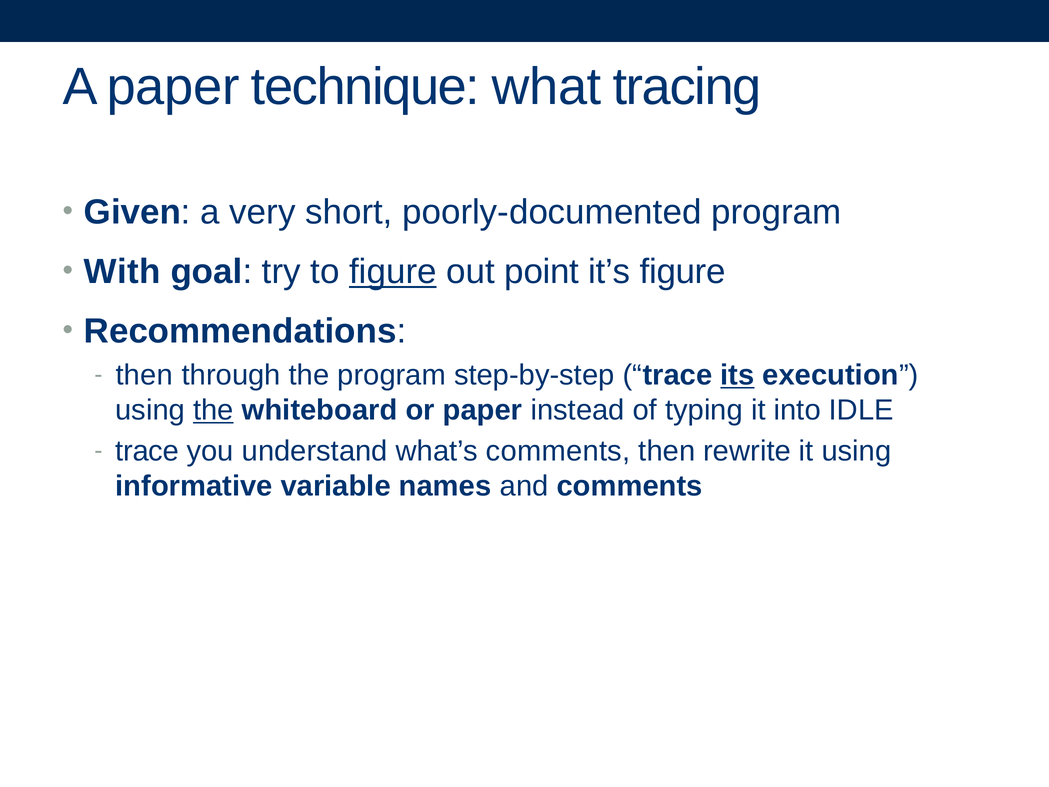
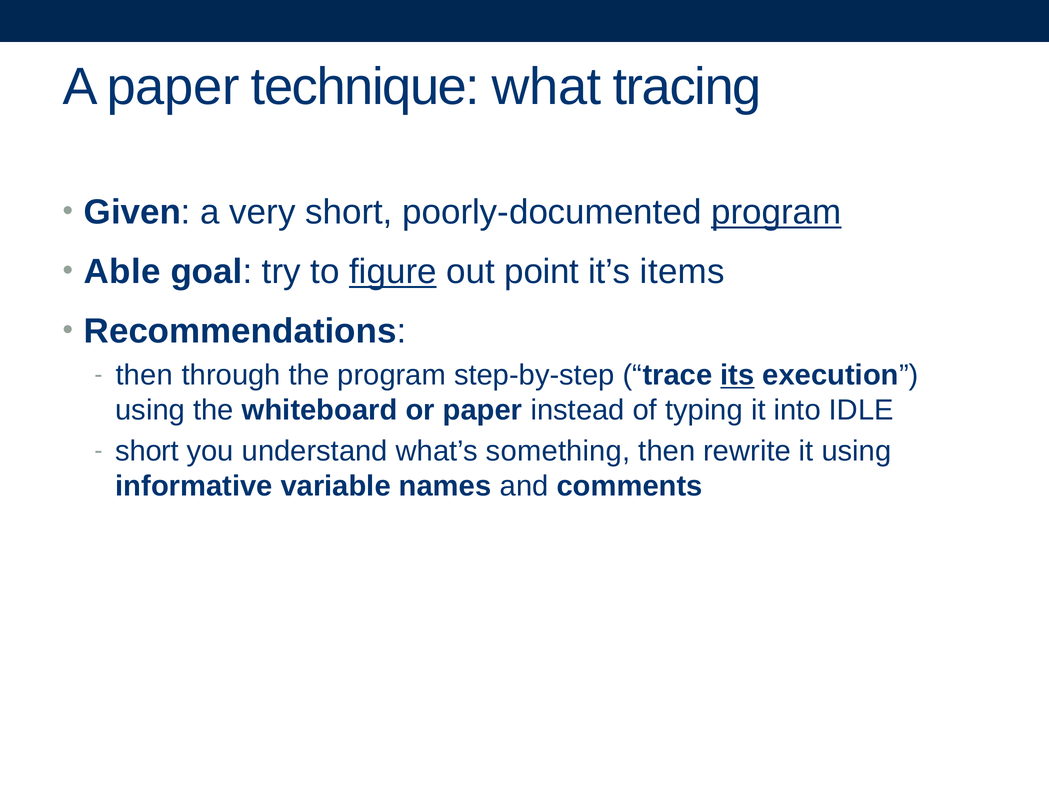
program at (776, 212) underline: none -> present
With: With -> Able
it’s figure: figure -> items
the at (213, 410) underline: present -> none
trace at (147, 451): trace -> short
what’s comments: comments -> something
